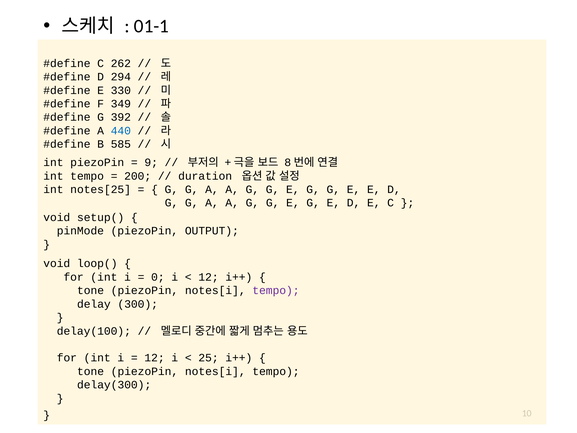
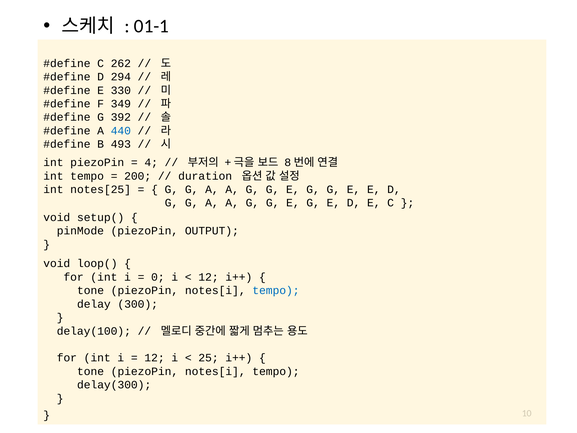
585: 585 -> 493
9: 9 -> 4
tempo at (276, 290) colour: purple -> blue
